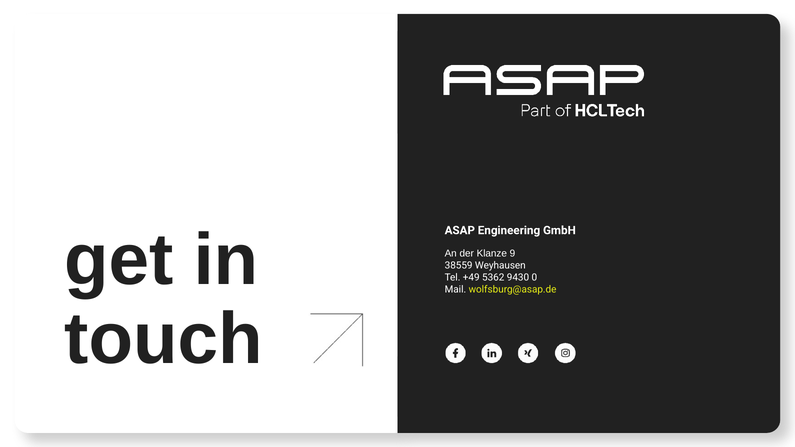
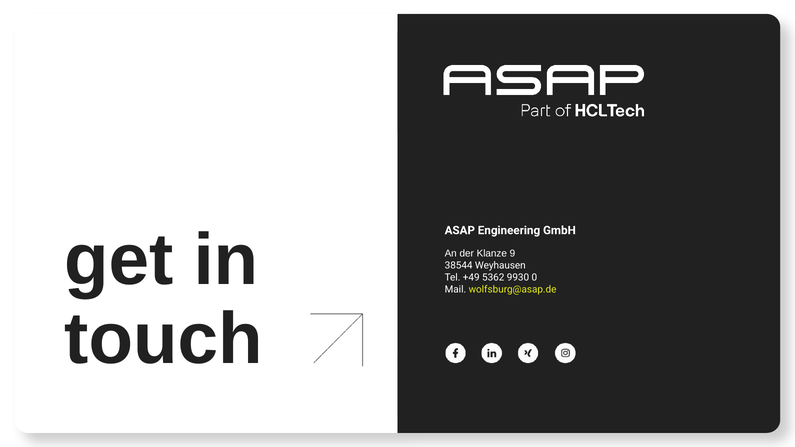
38559: 38559 -> 38544
9430: 9430 -> 9930
